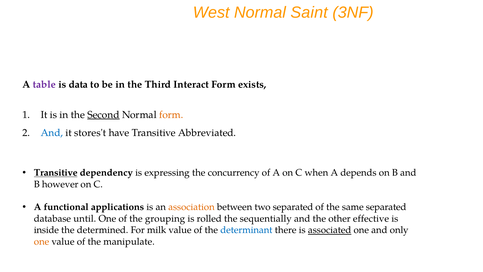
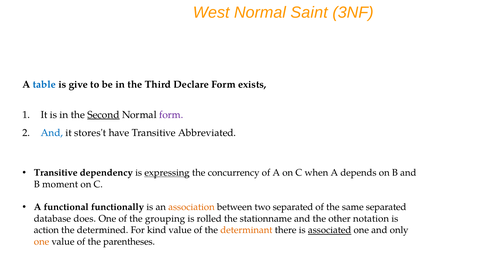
table colour: purple -> blue
data: data -> give
Interact: Interact -> Declare
form at (171, 115) colour: orange -> purple
Transitive at (56, 173) underline: present -> none
expressing underline: none -> present
however: however -> moment
applications: applications -> functionally
until: until -> does
sequentially: sequentially -> stationname
effective: effective -> notation
inside: inside -> action
milk: milk -> kind
determinant colour: blue -> orange
manipulate: manipulate -> parentheses
